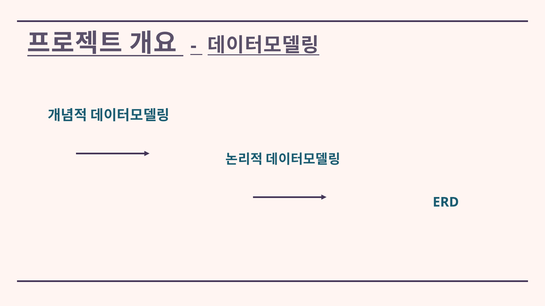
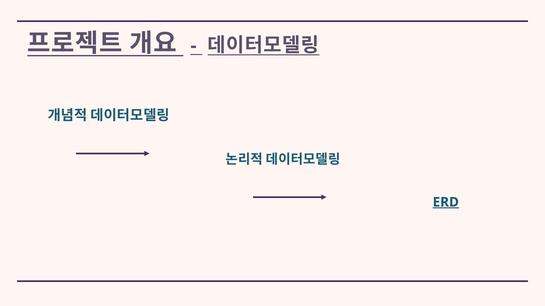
ERD underline: none -> present
